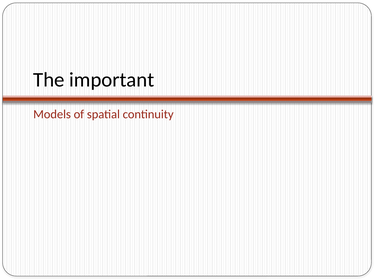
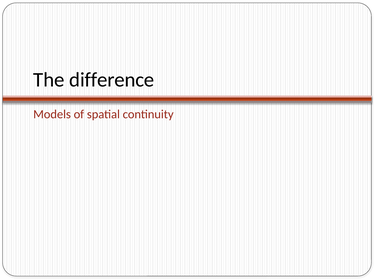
important: important -> difference
